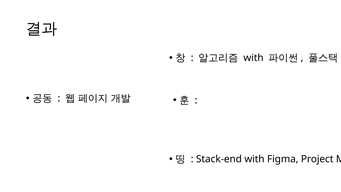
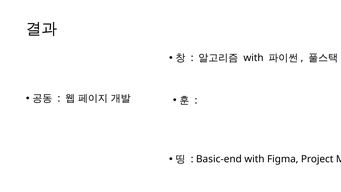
Stack-end: Stack-end -> Basic-end
